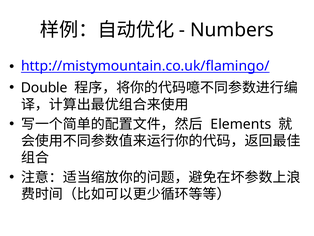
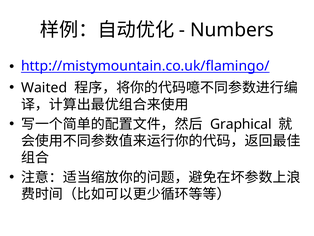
Double: Double -> Waited
Elements: Elements -> Graphical
